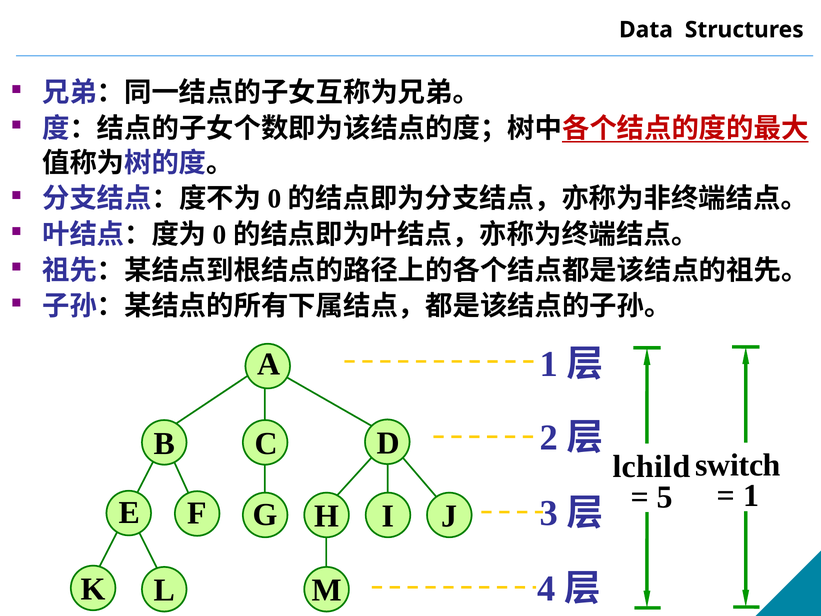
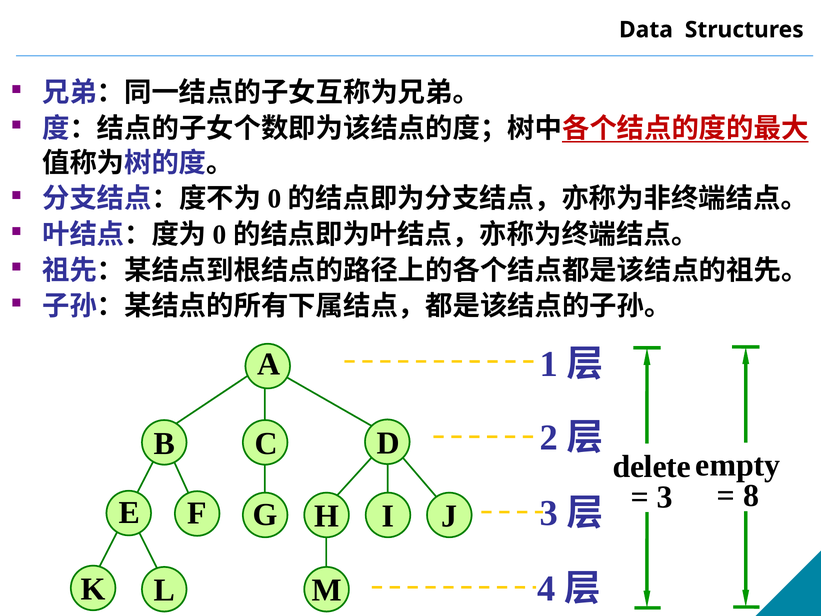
switch: switch -> empty
lchild: lchild -> delete
1 at (751, 495): 1 -> 8
5 at (665, 497): 5 -> 3
